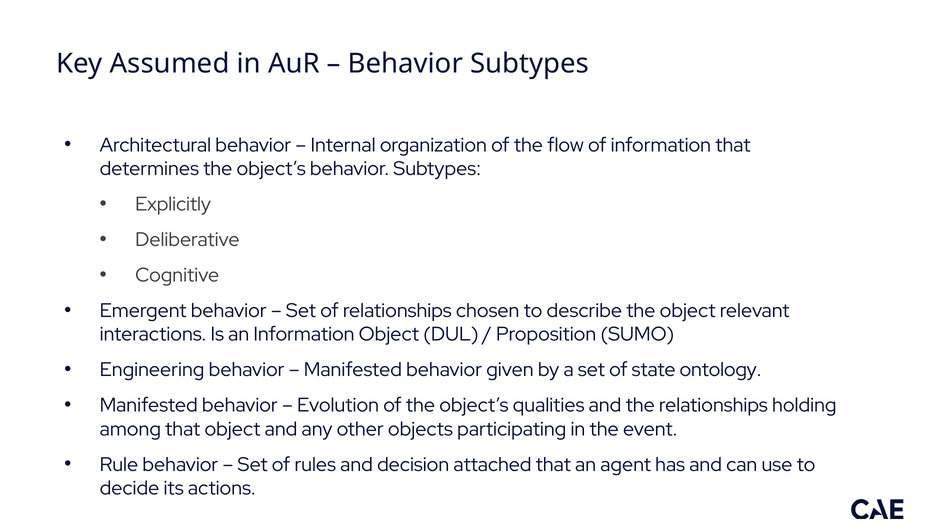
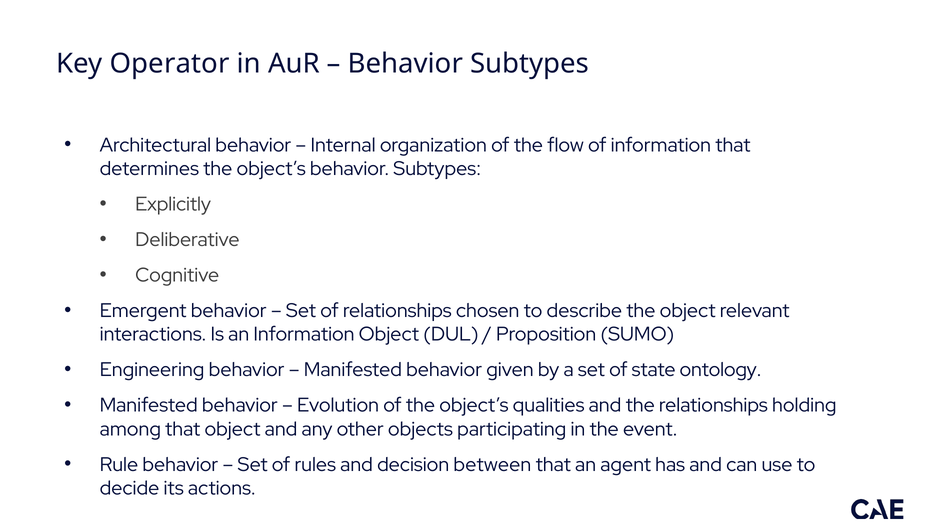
Assumed: Assumed -> Operator
attached: attached -> between
